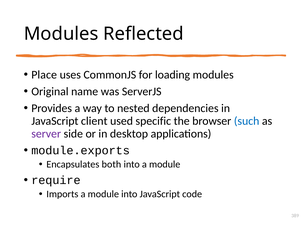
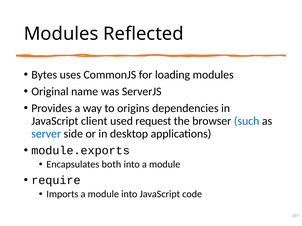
Place: Place -> Bytes
nested: nested -> origins
specific: specific -> request
server colour: purple -> blue
